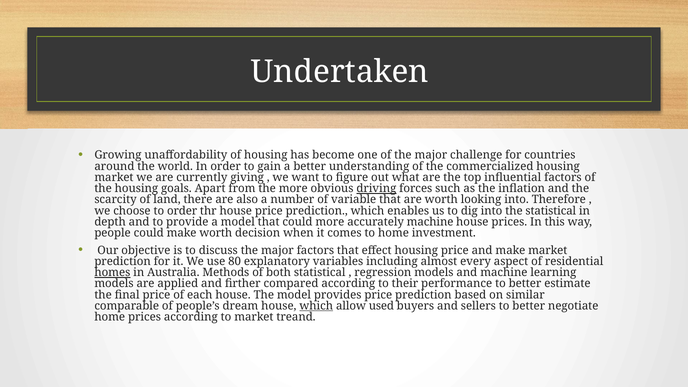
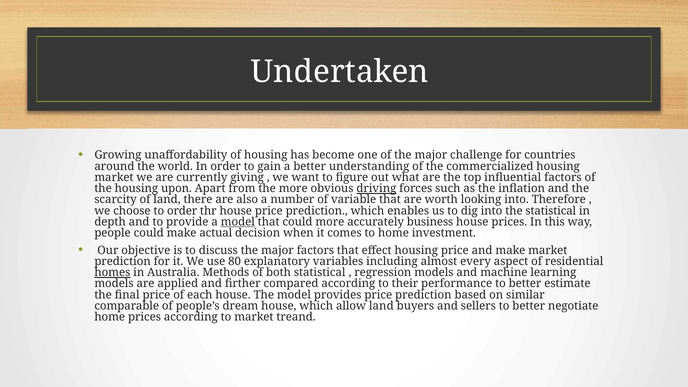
goals: goals -> upon
model at (238, 222) underline: none -> present
accurately machine: machine -> business
make worth: worth -> actual
which at (316, 306) underline: present -> none
allow used: used -> land
